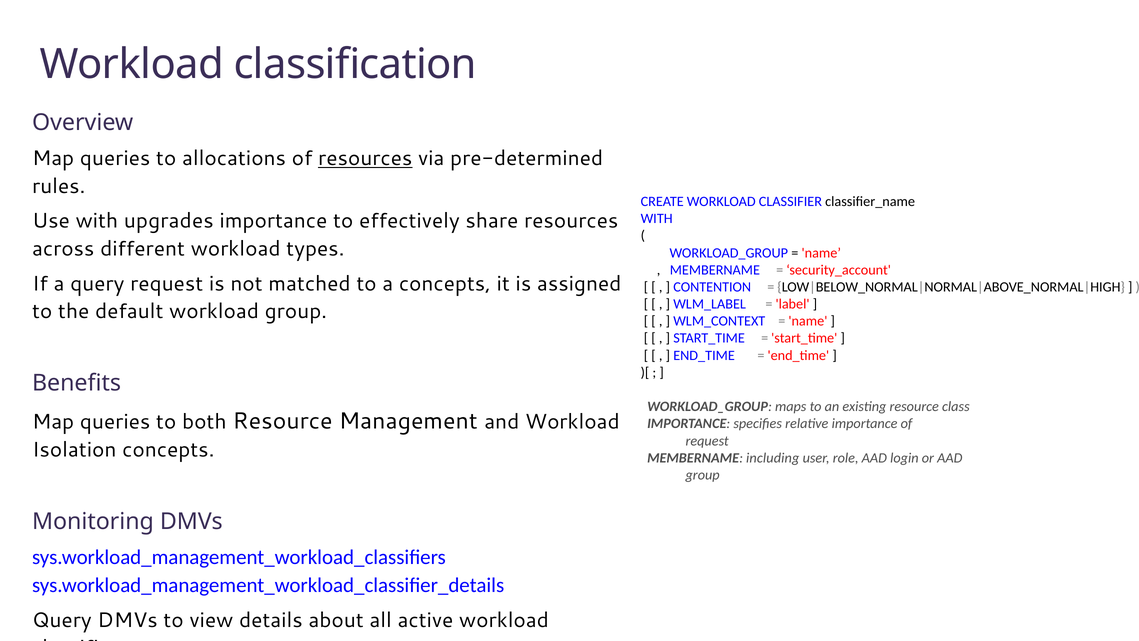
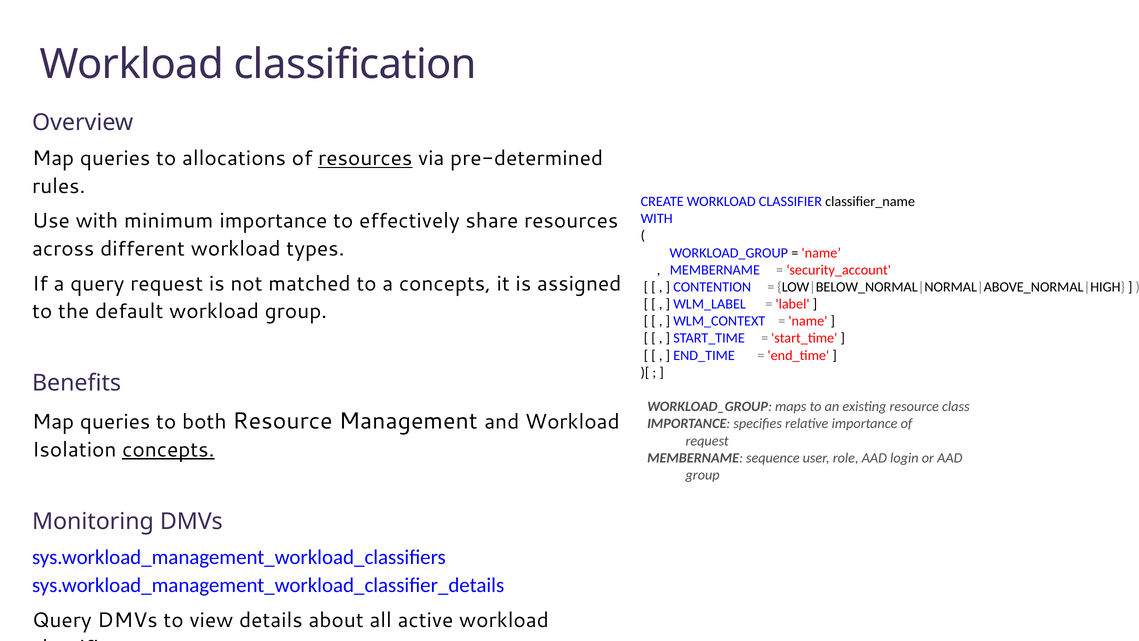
upgrades: upgrades -> minimum
concepts at (168, 449) underline: none -> present
including: including -> sequence
